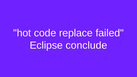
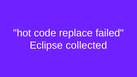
conclude: conclude -> collected
